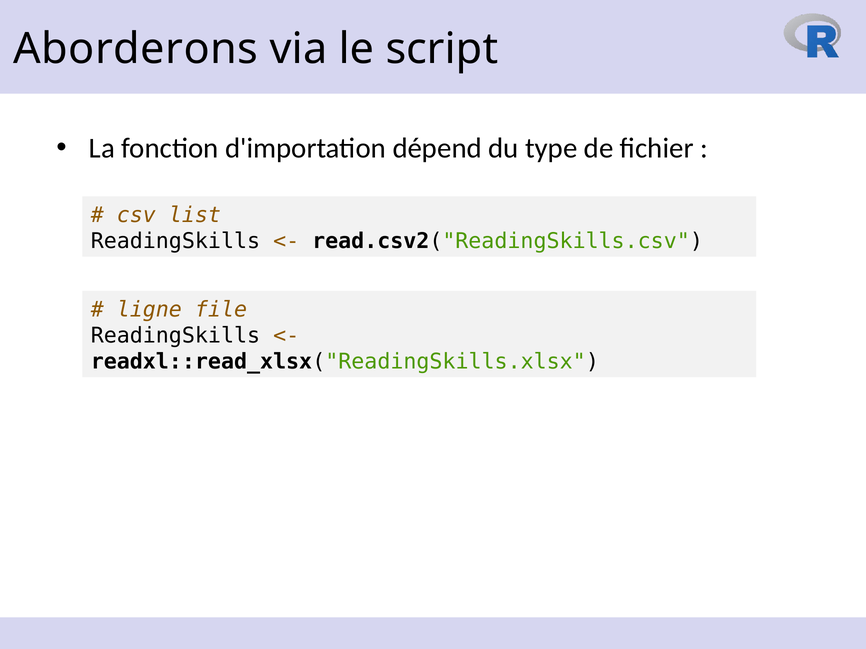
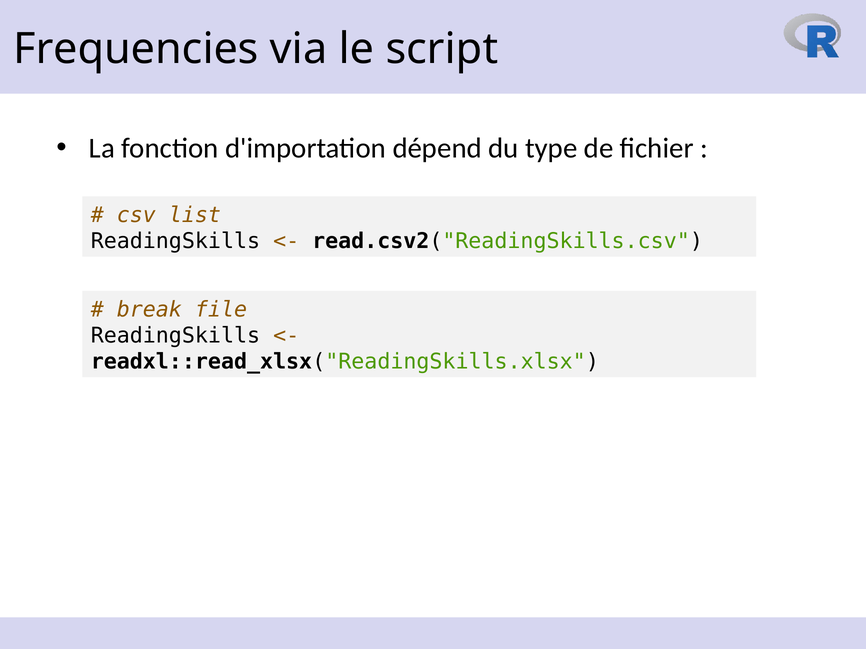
Aborderons: Aborderons -> Frequencies
ligne: ligne -> break
